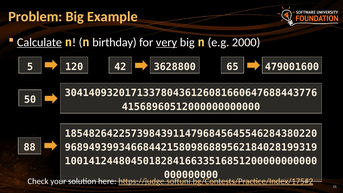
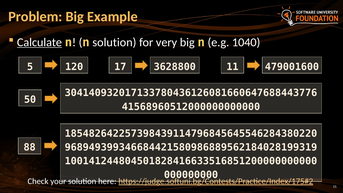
n birthday: birthday -> solution
very underline: present -> none
2000: 2000 -> 1040
42: 42 -> 17
65: 65 -> 11
